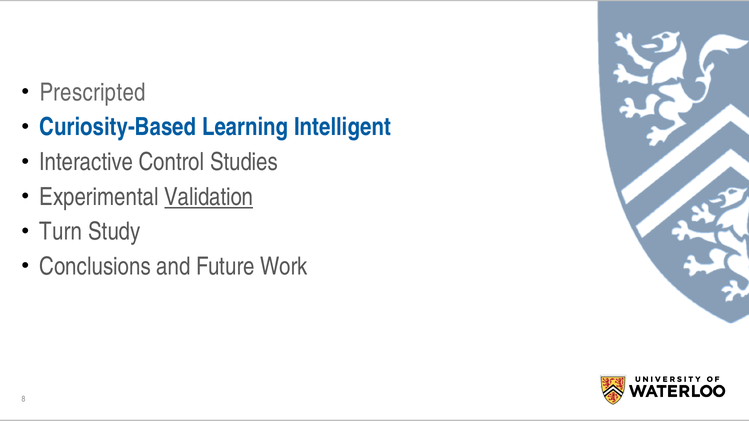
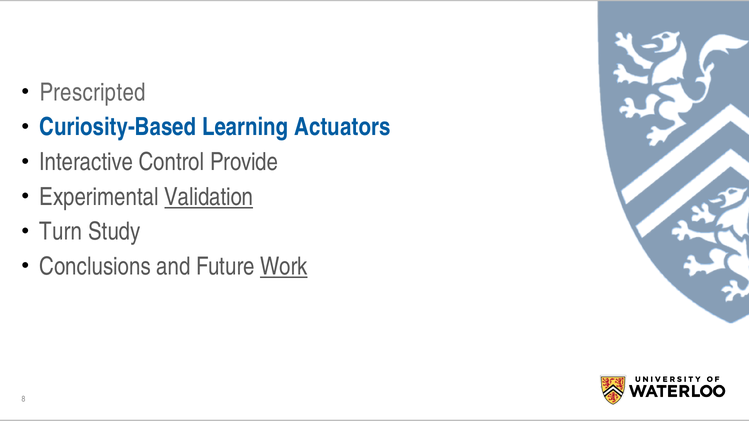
Intelligent: Intelligent -> Actuators
Studies: Studies -> Provide
Work underline: none -> present
